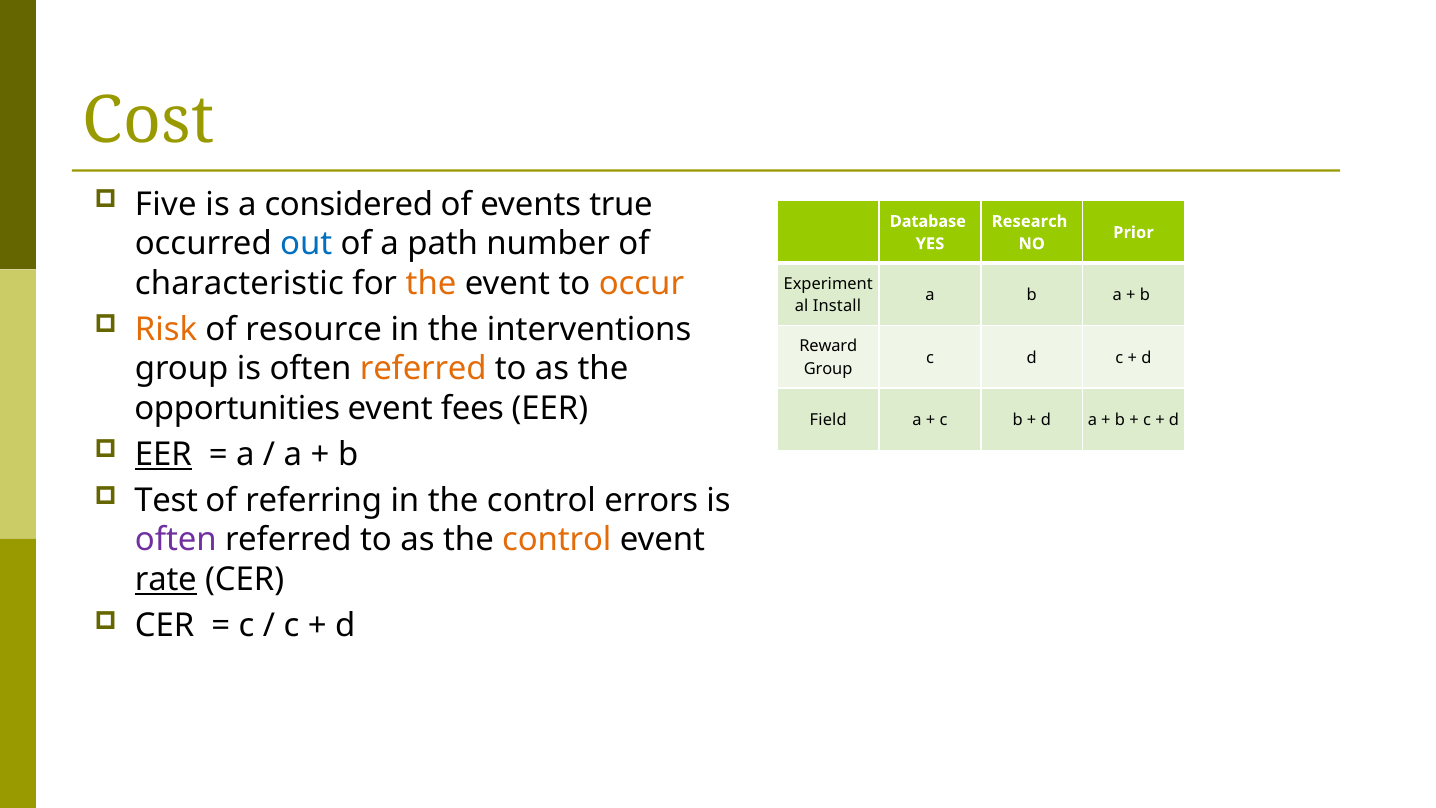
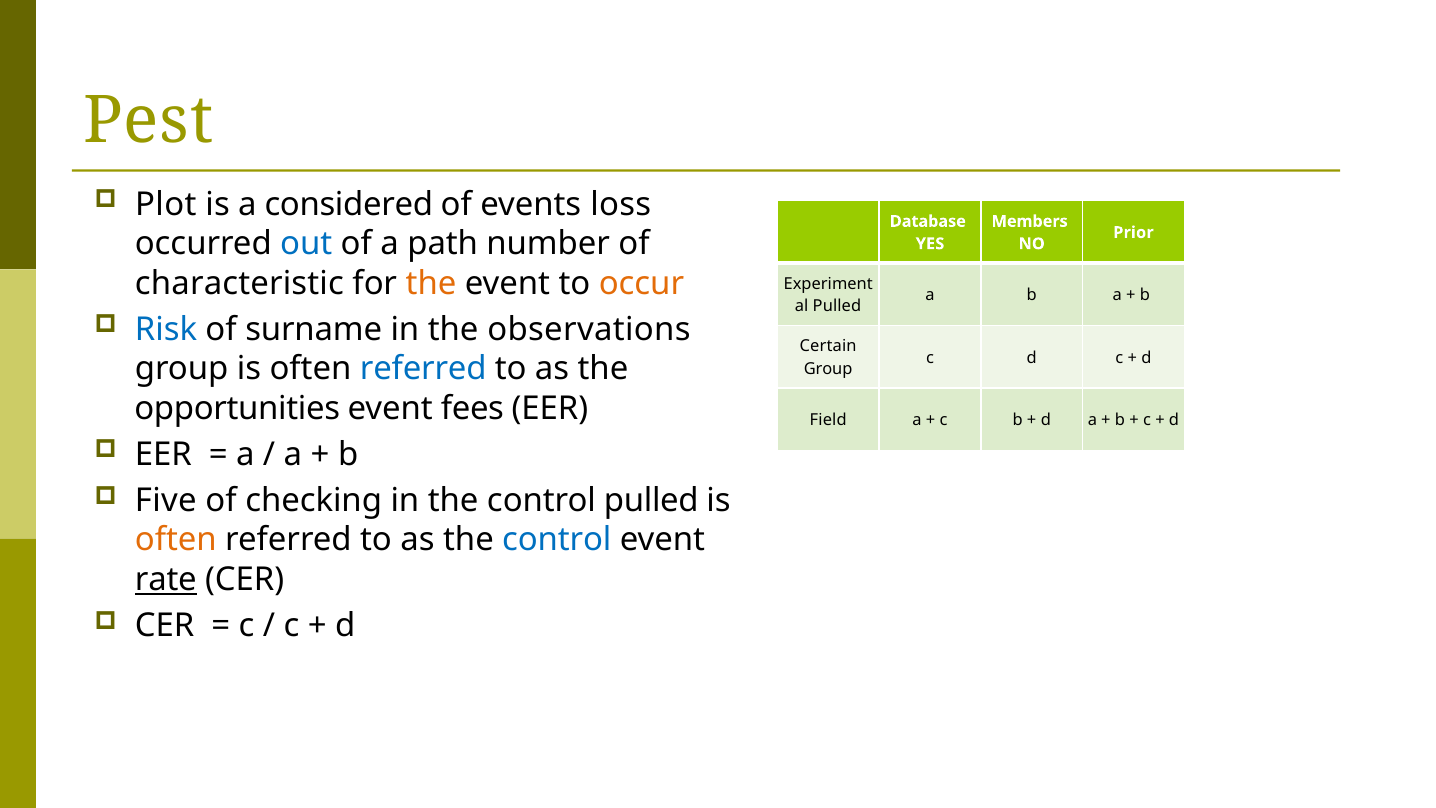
Cost: Cost -> Pest
Five: Five -> Plot
true: true -> loss
Research: Research -> Members
Install at (837, 306): Install -> Pulled
Risk colour: orange -> blue
resource: resource -> surname
interventions: interventions -> observations
Reward: Reward -> Certain
referred at (423, 369) colour: orange -> blue
EER at (163, 454) underline: present -> none
Test: Test -> Five
referring: referring -> checking
control errors: errors -> pulled
often at (176, 540) colour: purple -> orange
control at (557, 540) colour: orange -> blue
